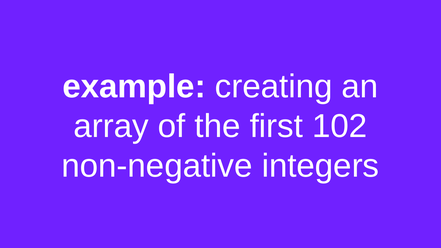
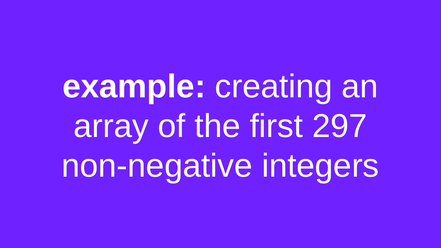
102: 102 -> 297
